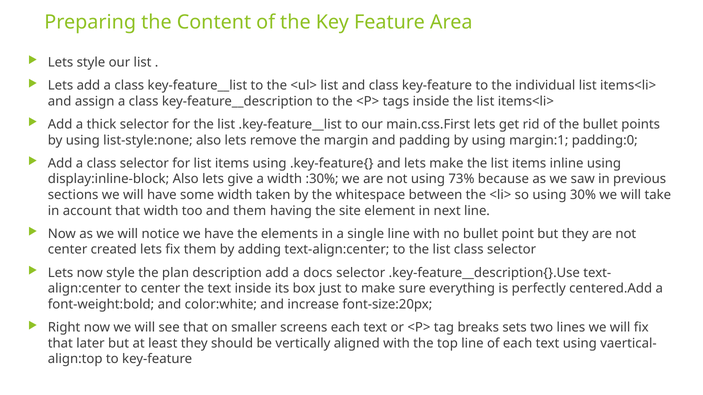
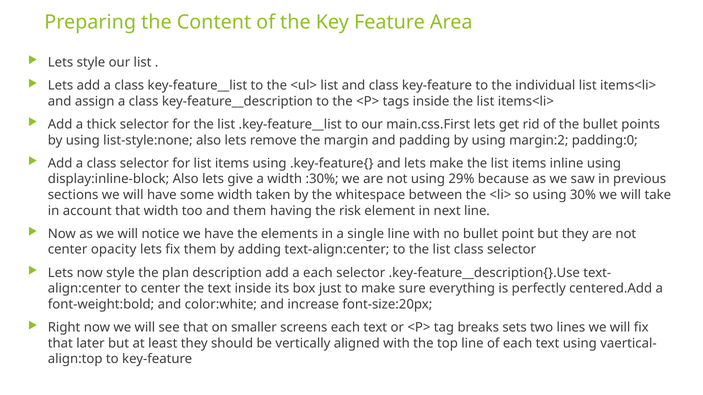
margin:1: margin:1 -> margin:2
73%: 73% -> 29%
site: site -> risk
created: created -> opacity
a docs: docs -> each
